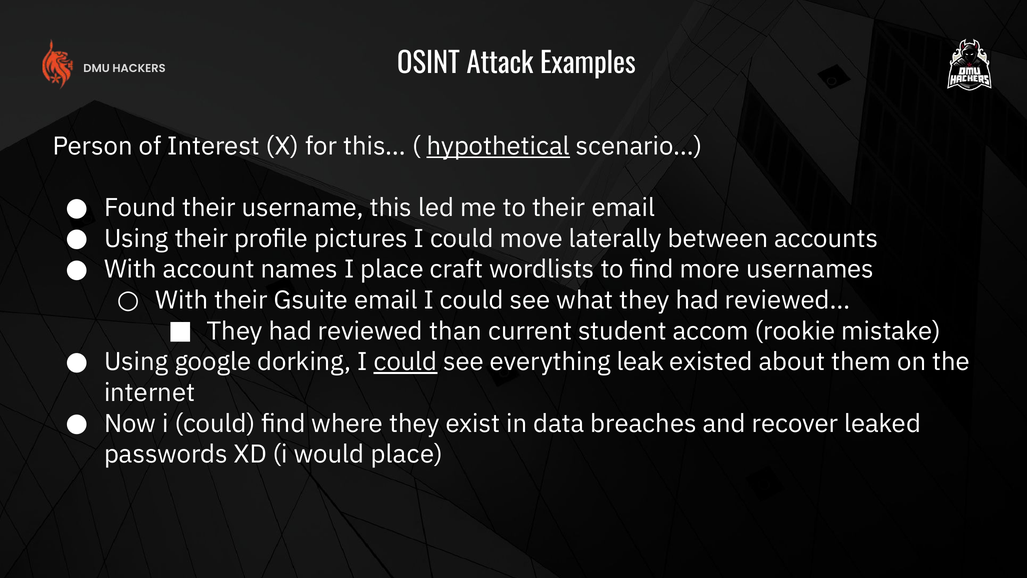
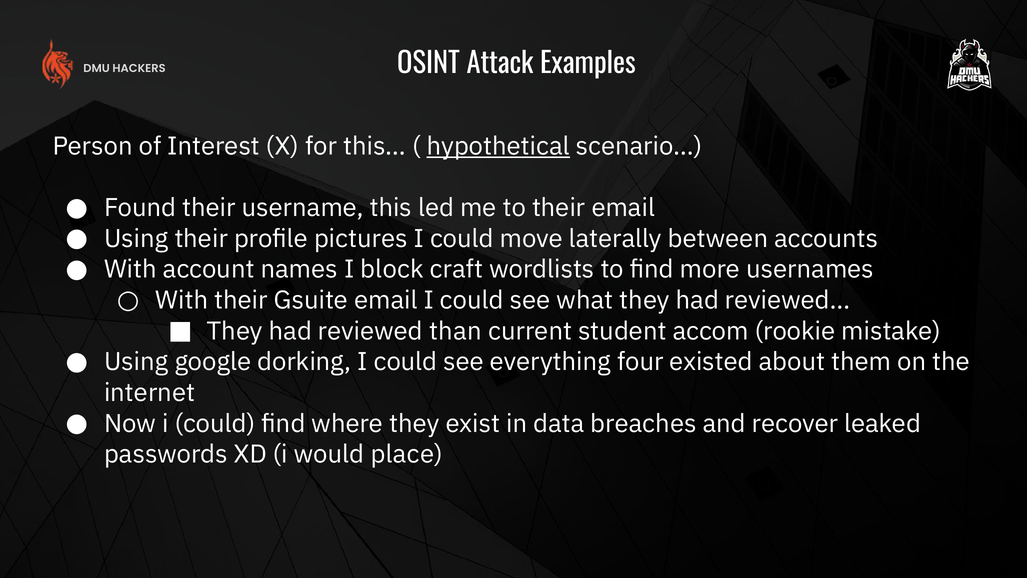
I place: place -> block
could at (405, 362) underline: present -> none
leak: leak -> four
